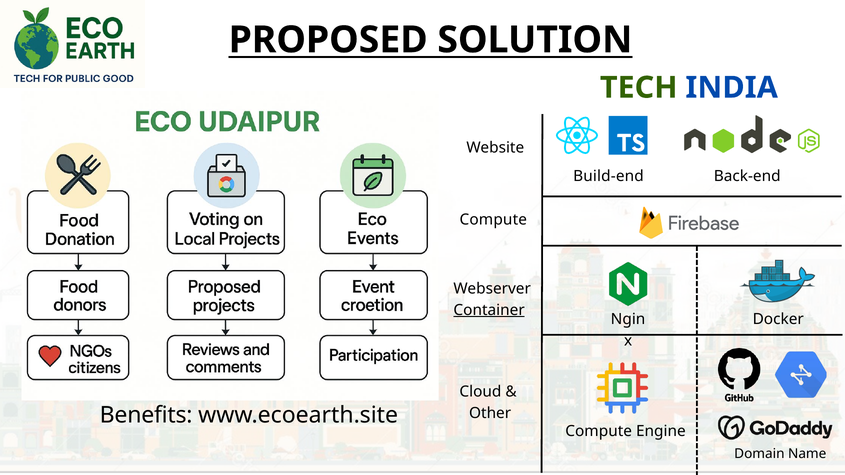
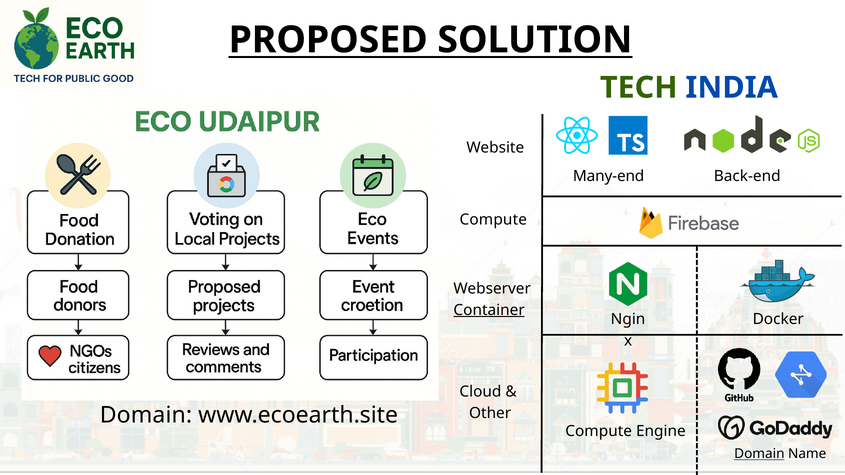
Build-end: Build-end -> Many-end
Benefits at (146, 416): Benefits -> Domain
Domain at (759, 454) underline: none -> present
